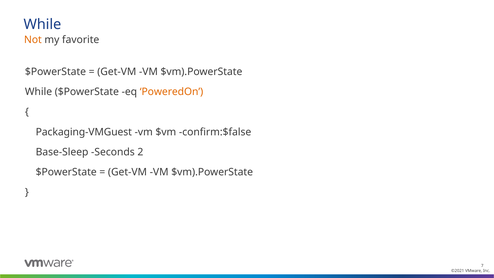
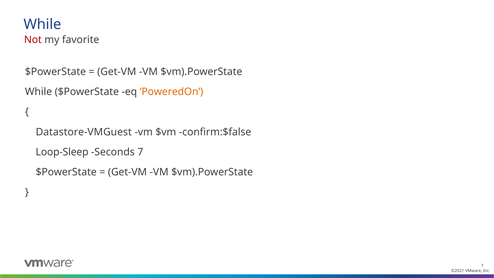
Not colour: orange -> red
Packaging-VMGuest: Packaging-VMGuest -> Datastore-VMGuest
Base-Sleep: Base-Sleep -> Loop-Sleep
Seconds 2: 2 -> 7
